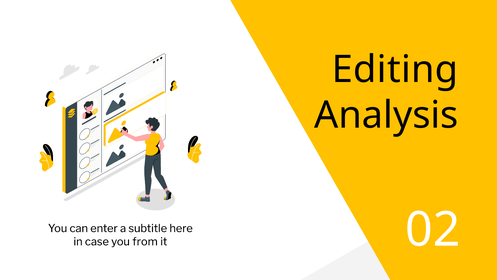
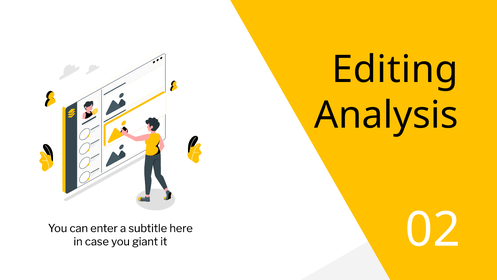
from: from -> giant
